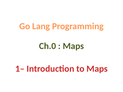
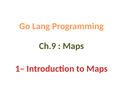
Ch.0: Ch.0 -> Ch.9
